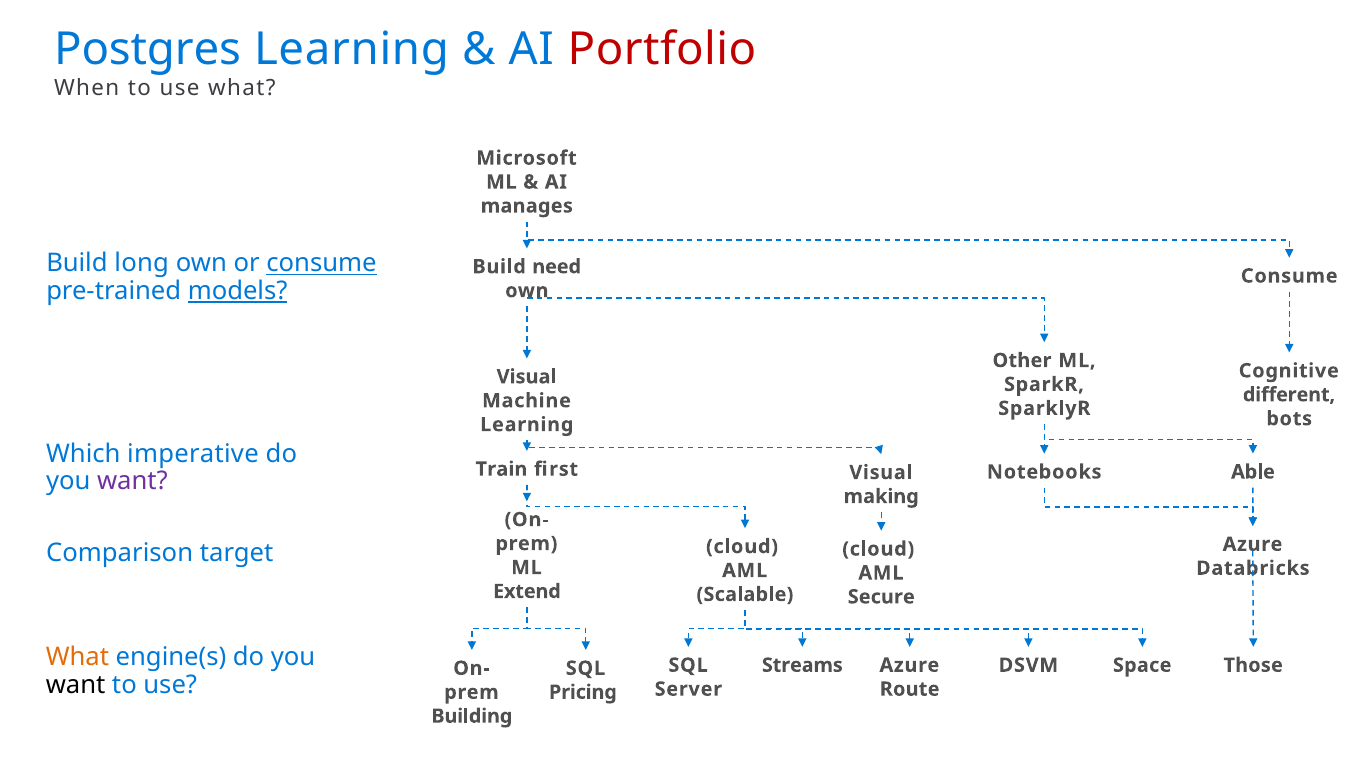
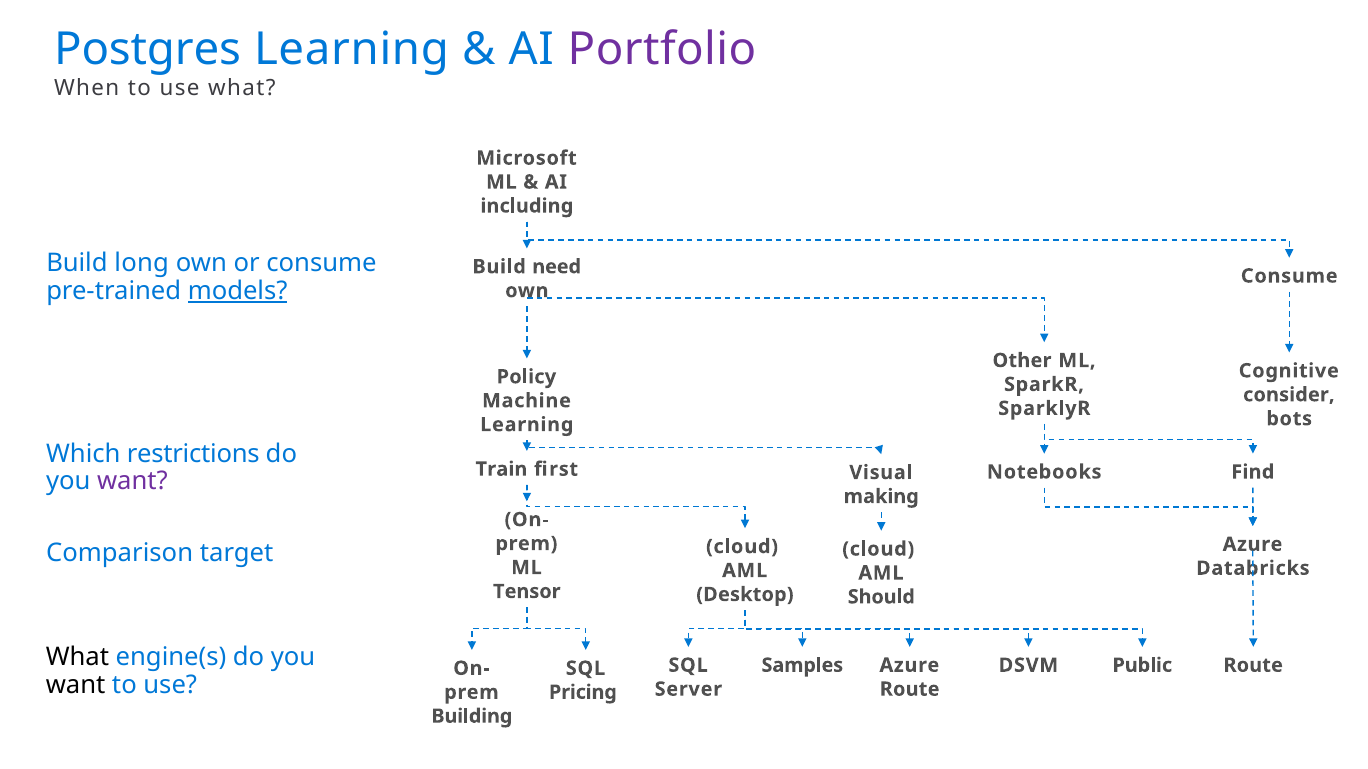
Portfolio colour: red -> purple
manages: manages -> including
consume at (321, 263) underline: present -> none
Visual at (527, 377): Visual -> Policy
different: different -> consider
imperative: imperative -> restrictions
Able: Able -> Find
Extend: Extend -> Tensor
Scalable: Scalable -> Desktop
Secure: Secure -> Should
What at (77, 657) colour: orange -> black
Streams: Streams -> Samples
Space: Space -> Public
Those at (1253, 666): Those -> Route
